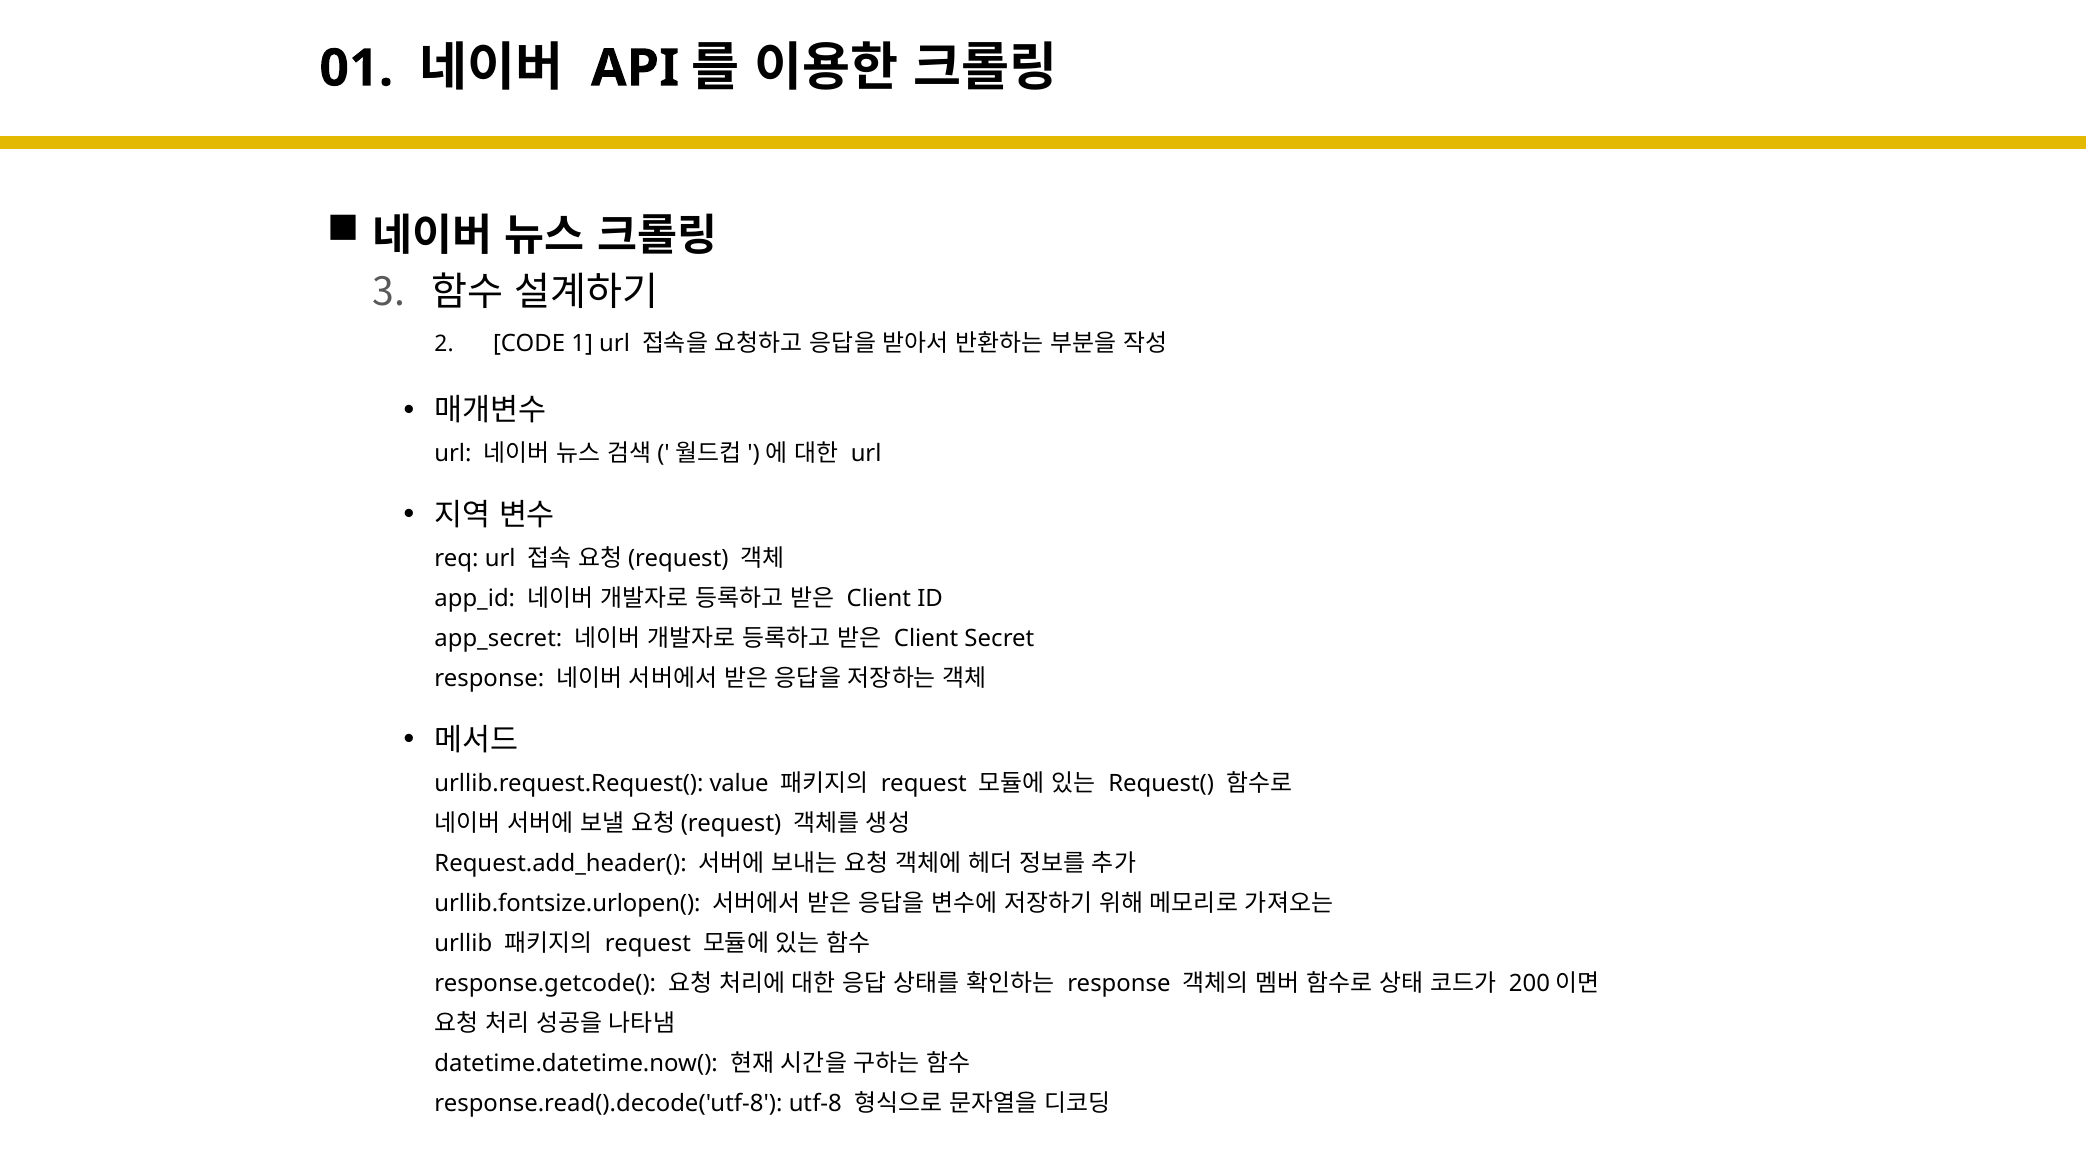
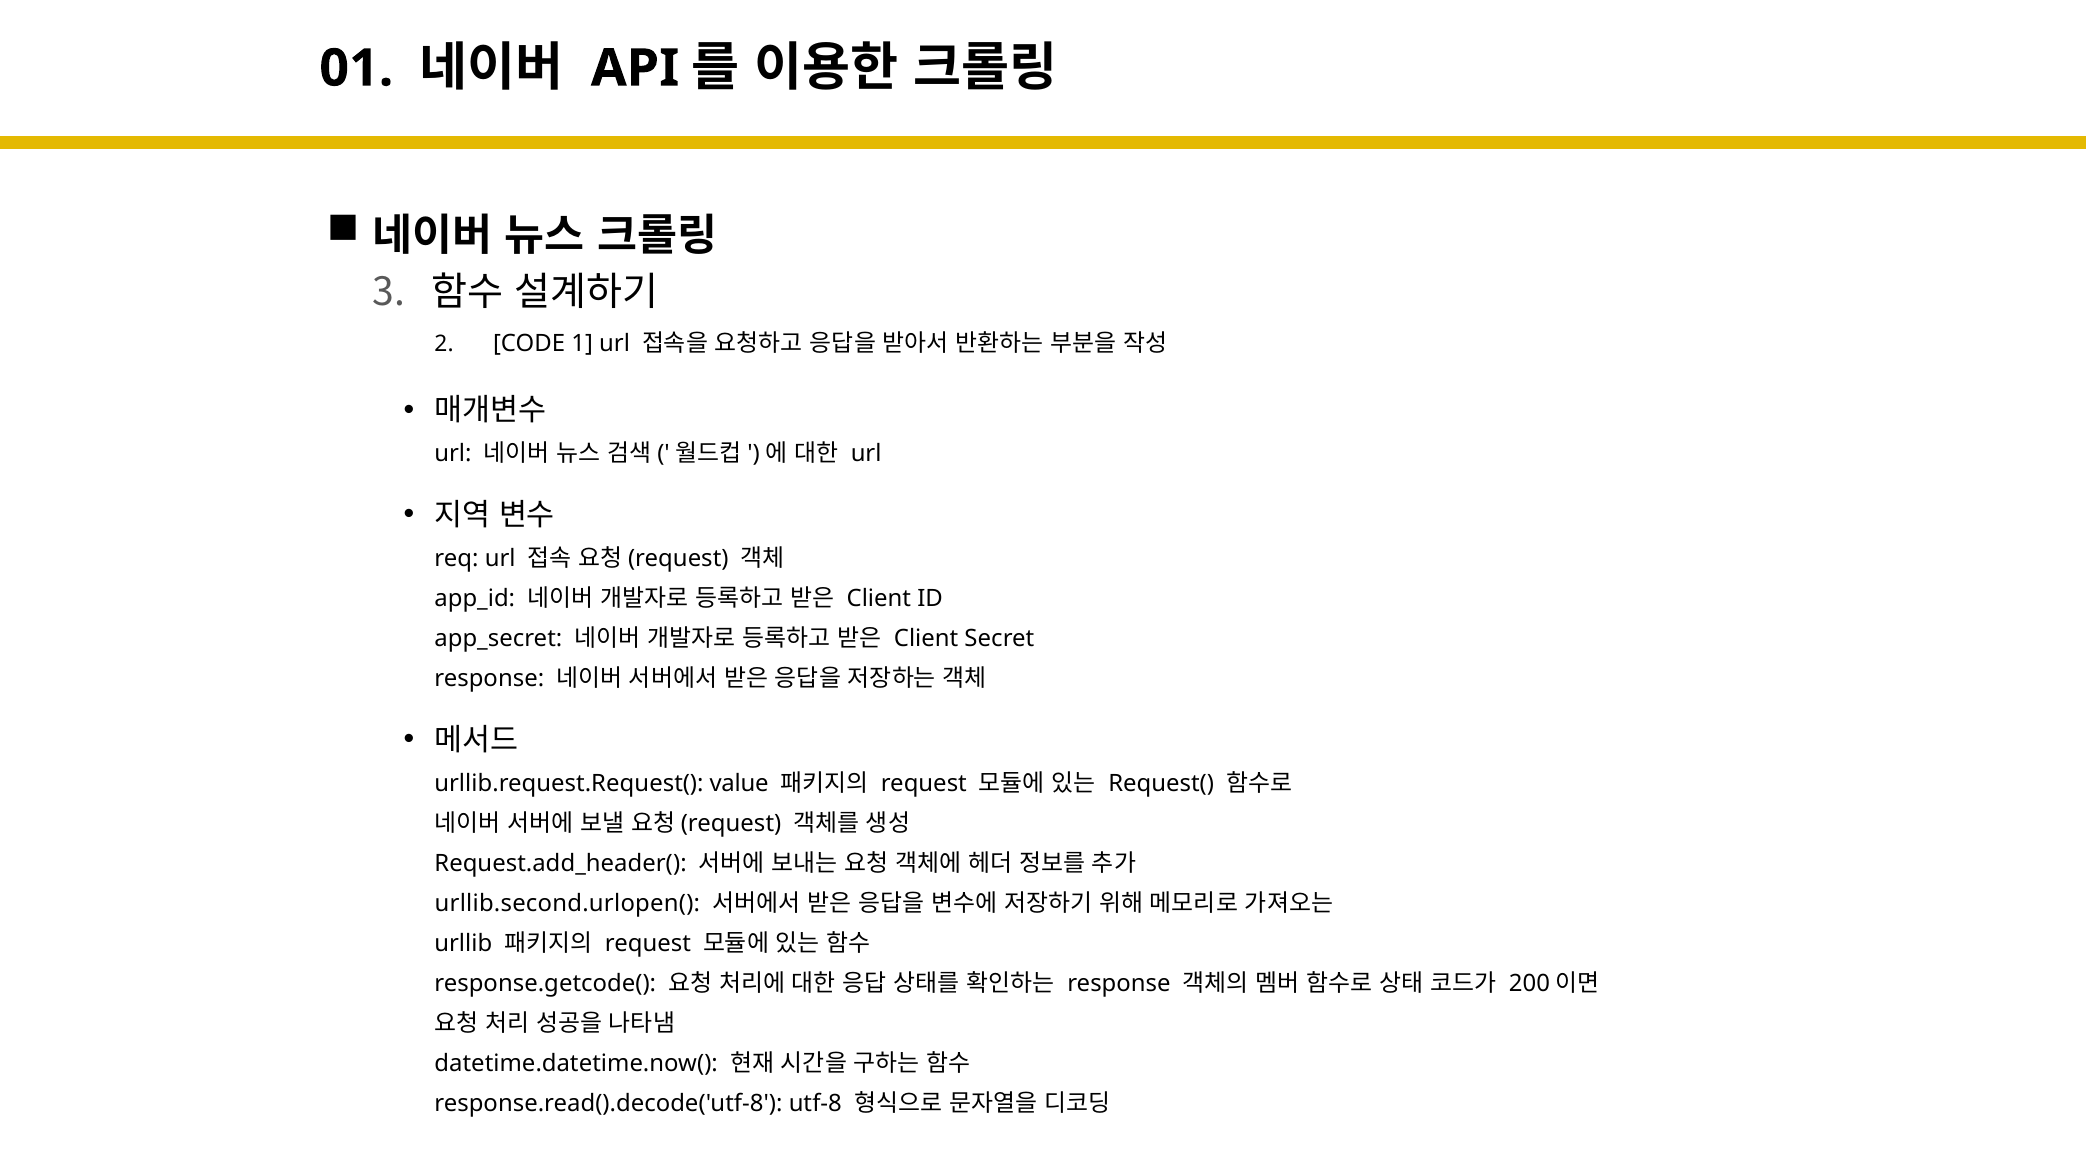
urllib.fontsize.urlopen(: urllib.fontsize.urlopen( -> urllib.second.urlopen(
